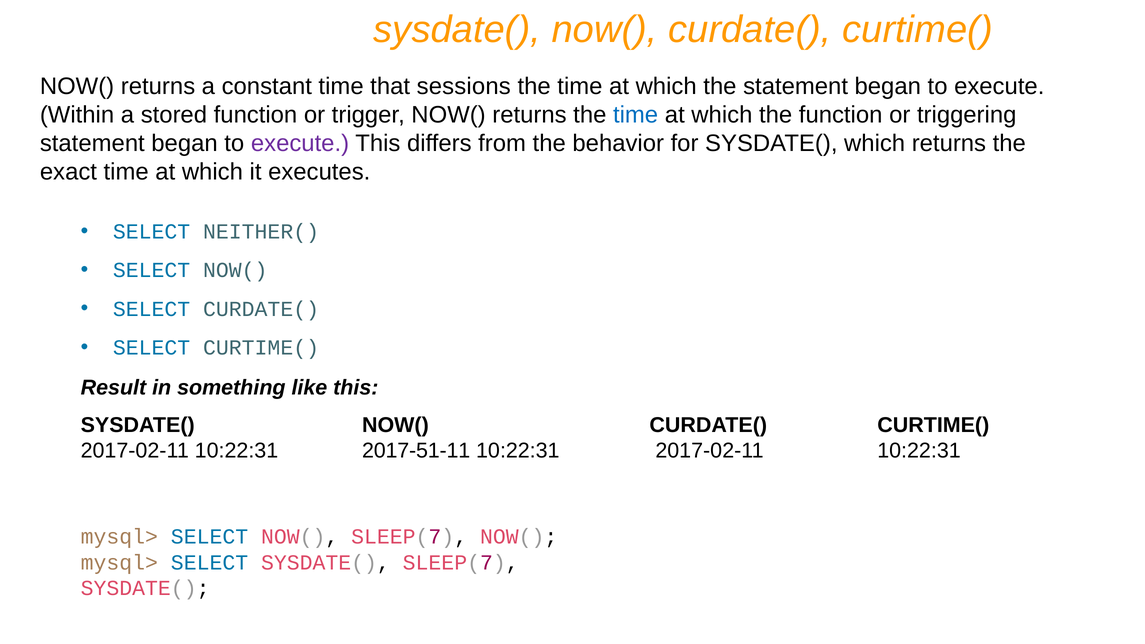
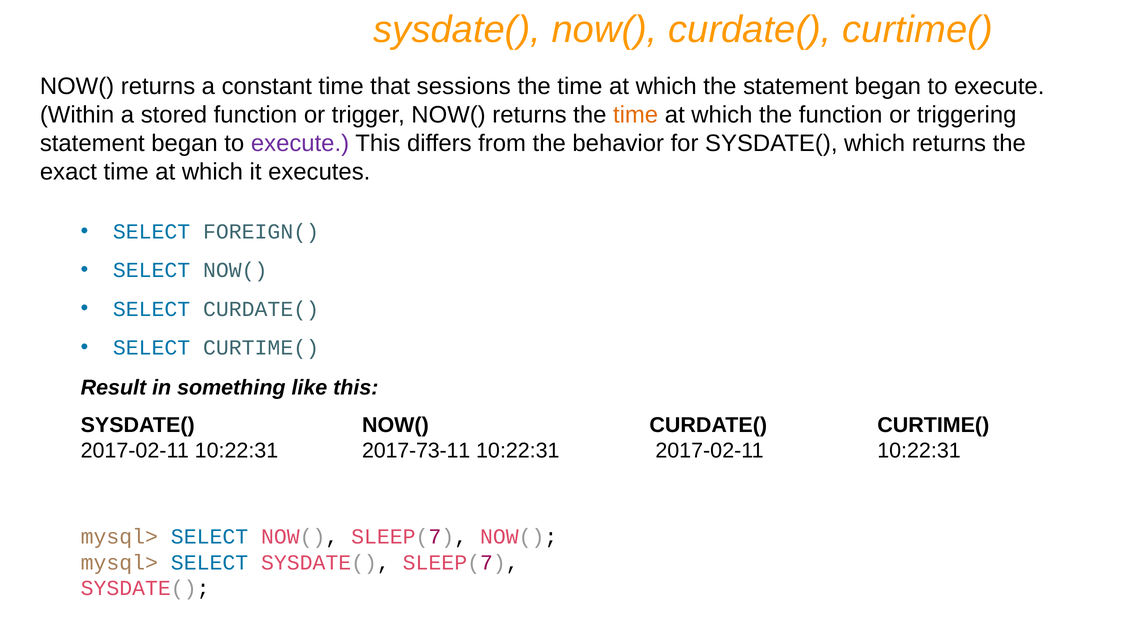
time at (636, 115) colour: blue -> orange
NEITHER(: NEITHER( -> FOREIGN(
2017-51-11: 2017-51-11 -> 2017-73-11
